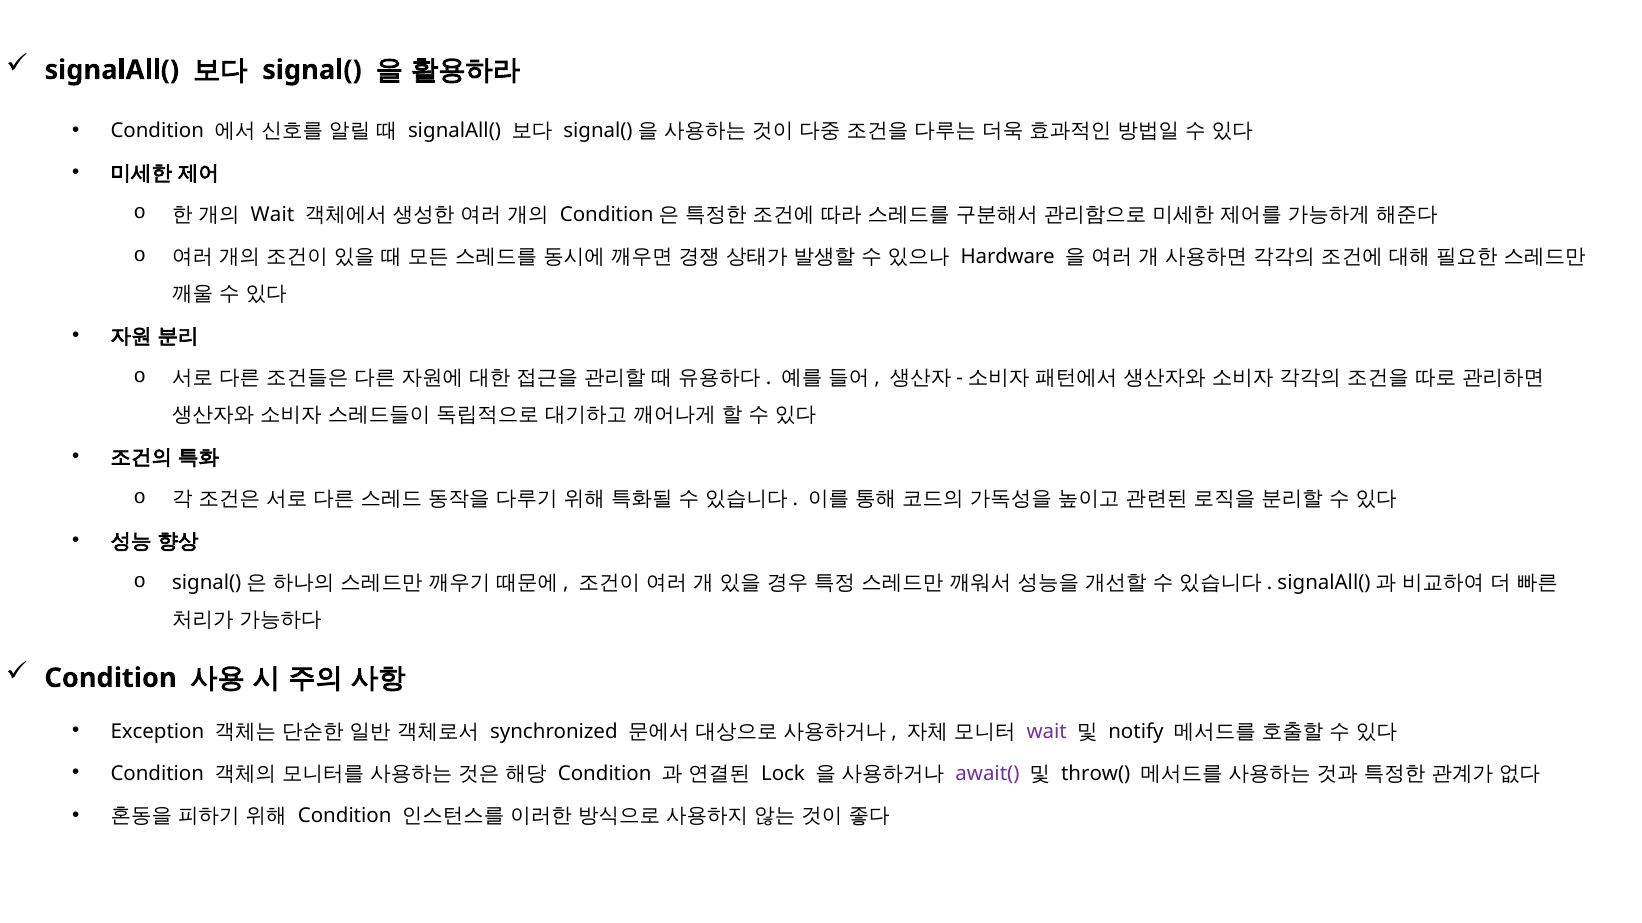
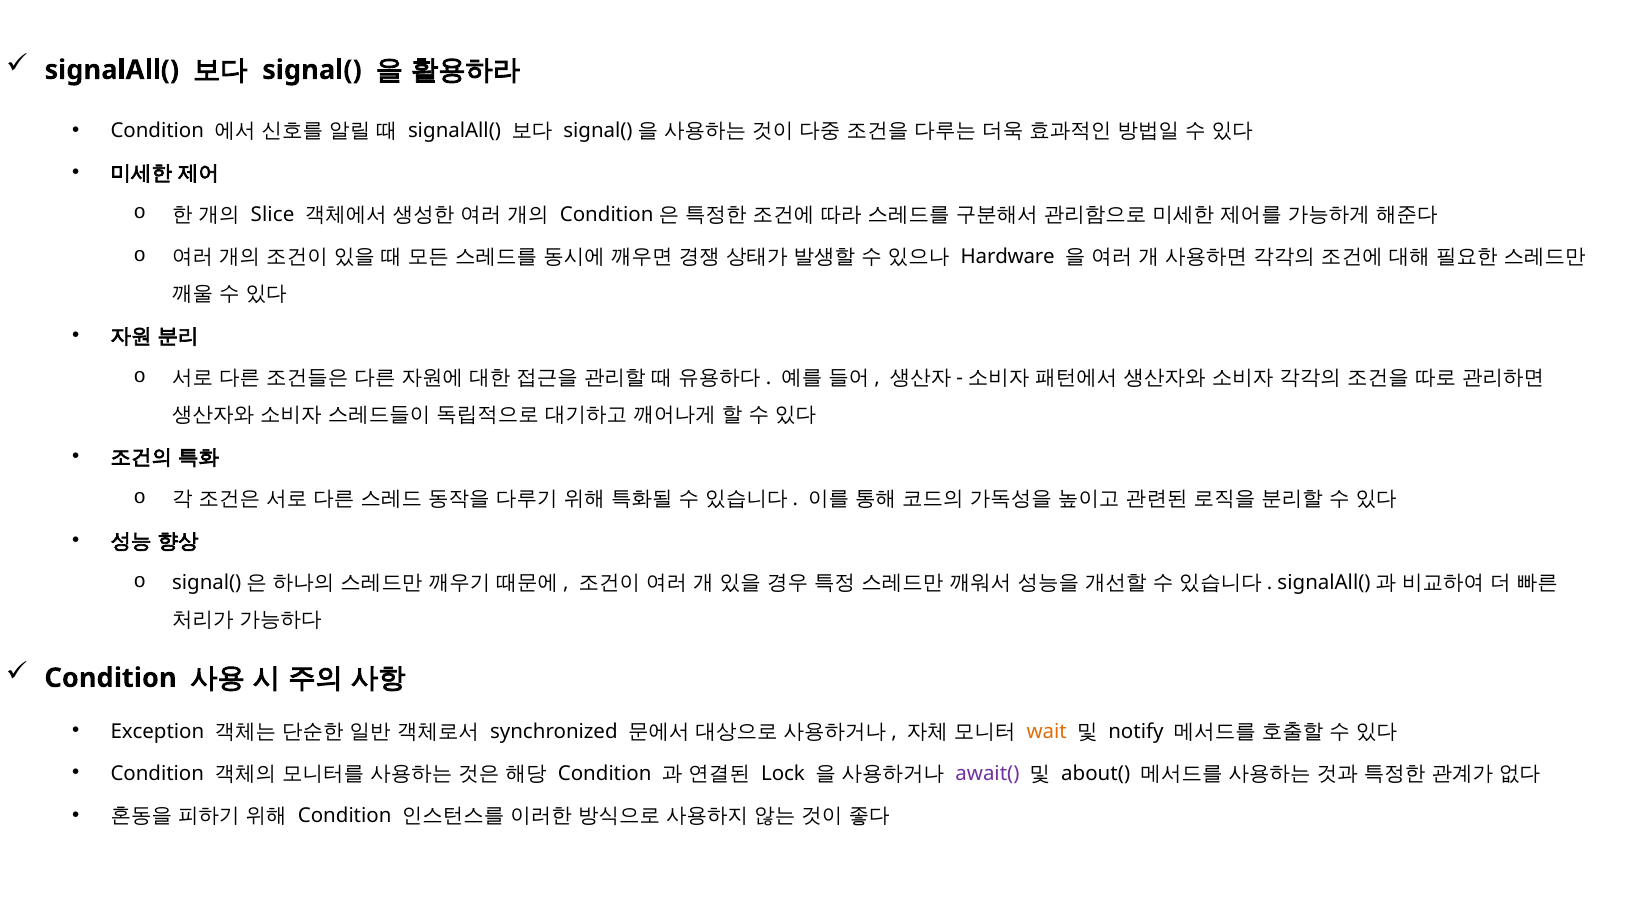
Wait at (273, 215): Wait -> Slice
wait at (1047, 732) colour: purple -> orange
throw(: throw( -> about(
